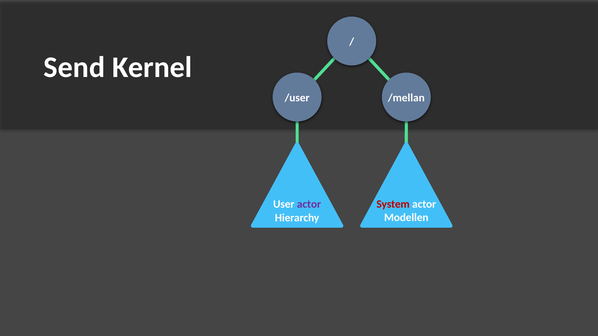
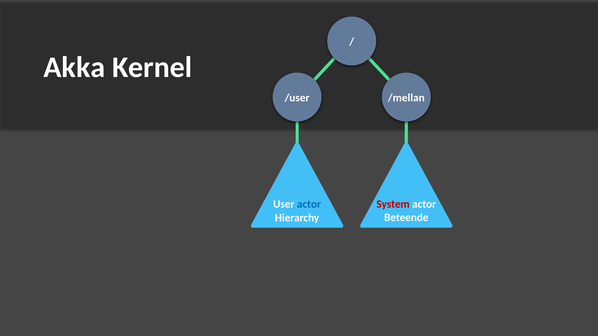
Send: Send -> Akka
actor at (309, 204) colour: purple -> blue
Modellen: Modellen -> Beteende
